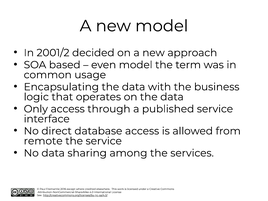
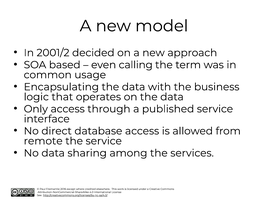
even model: model -> calling
